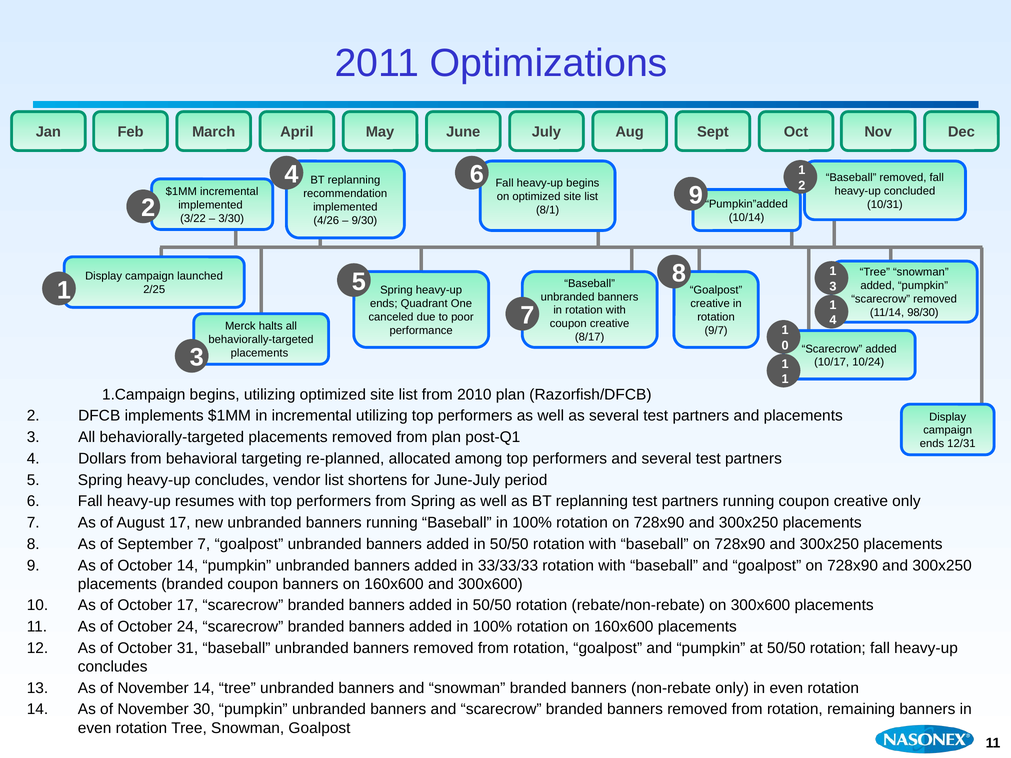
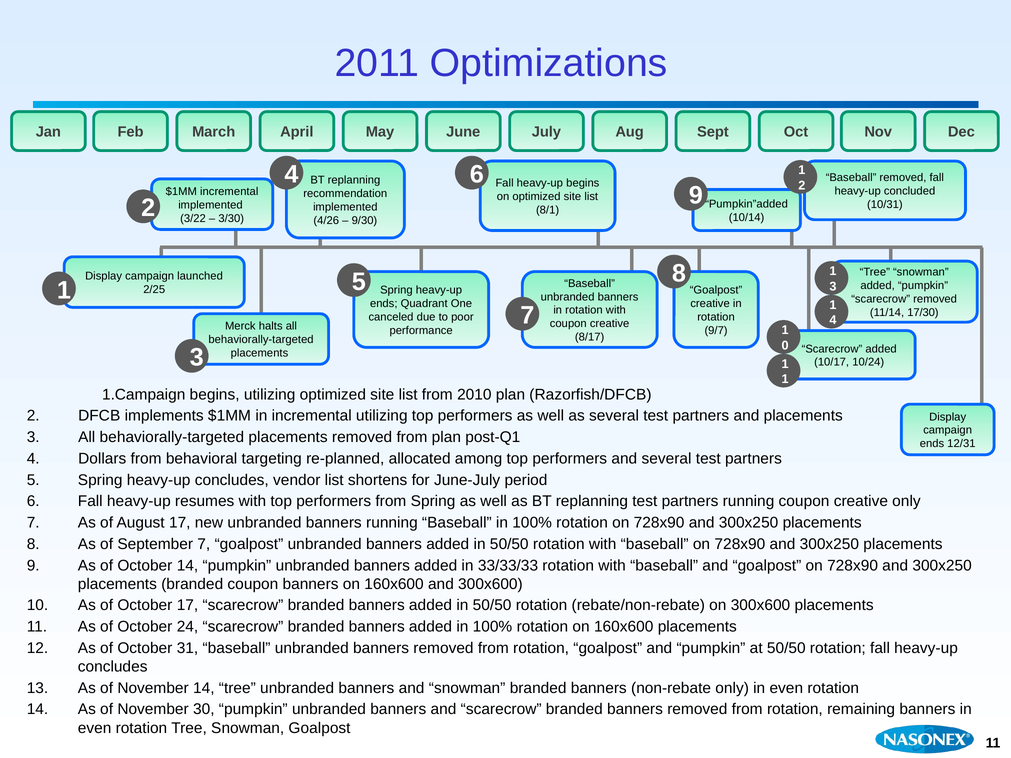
98/30: 98/30 -> 17/30
